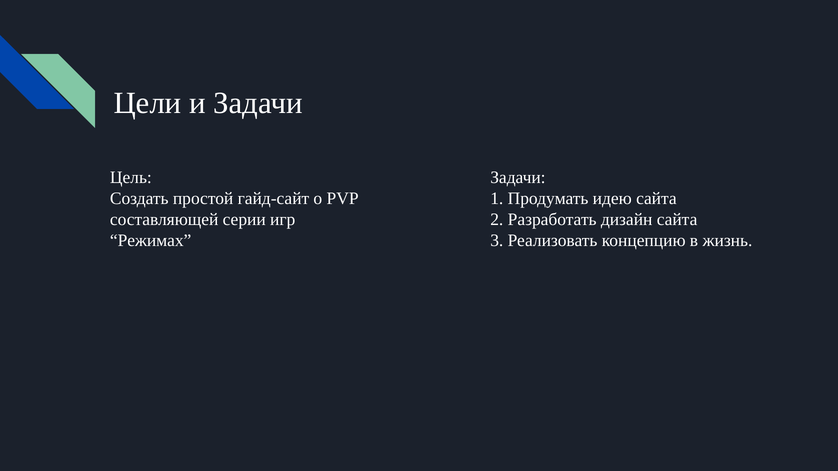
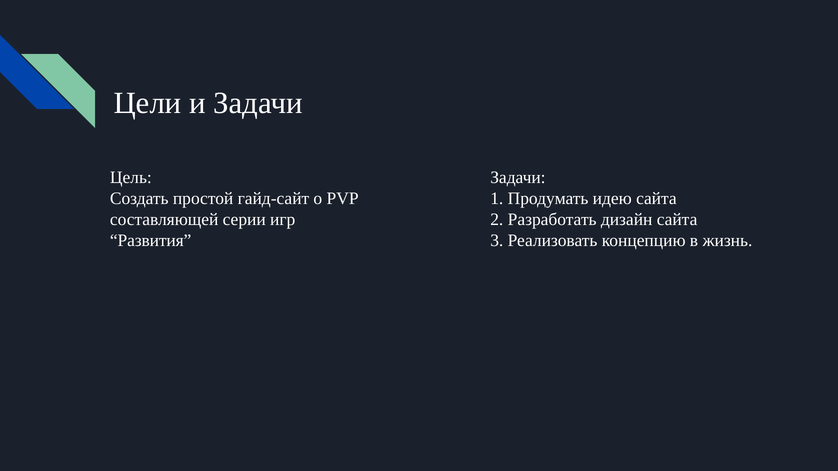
Режимах: Режимах -> Развития
